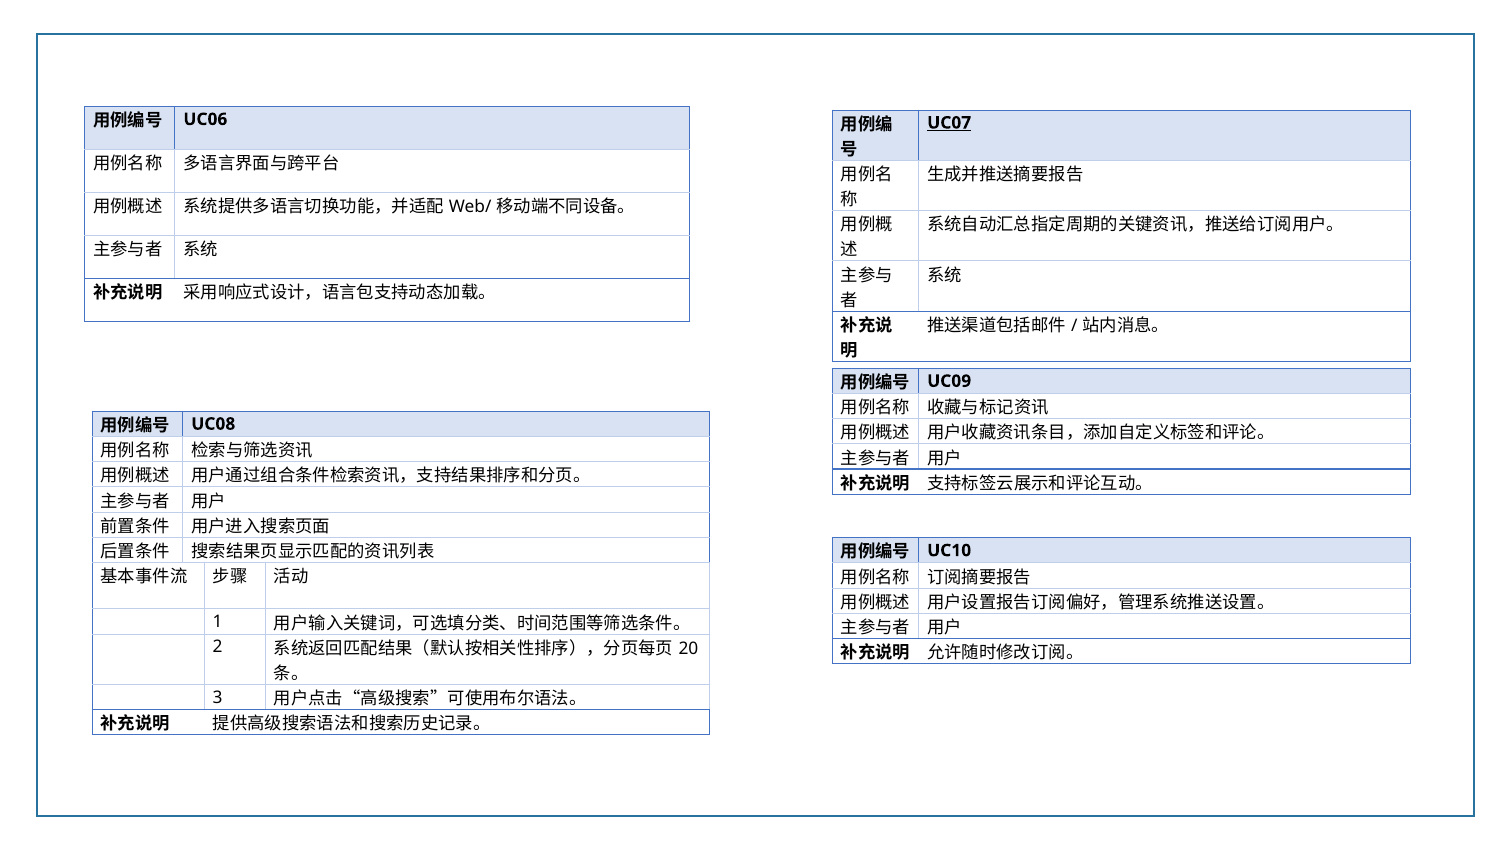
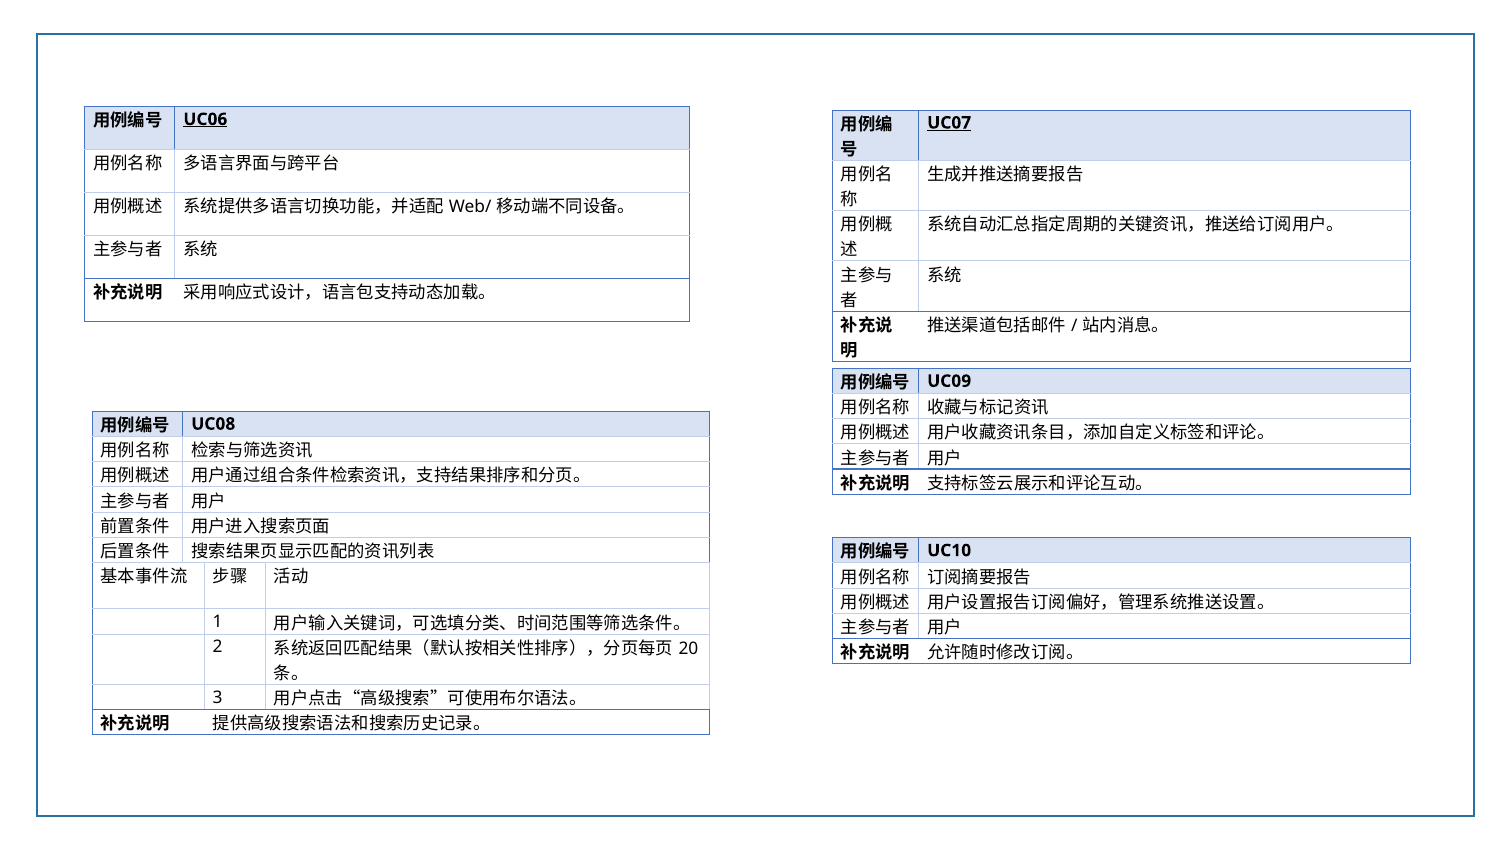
UC06 underline: none -> present
